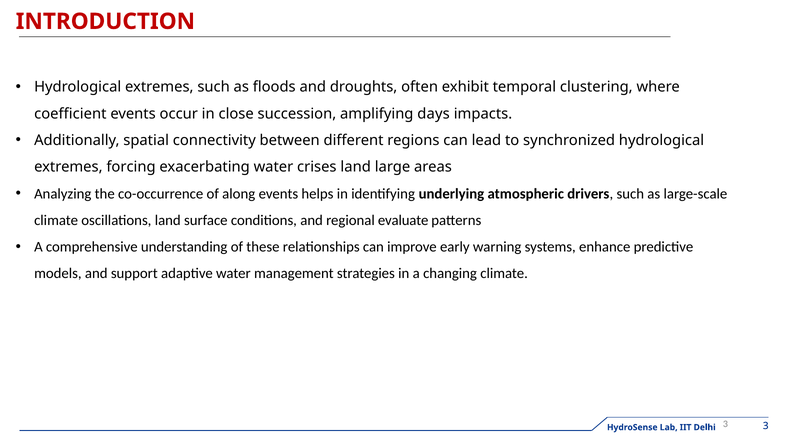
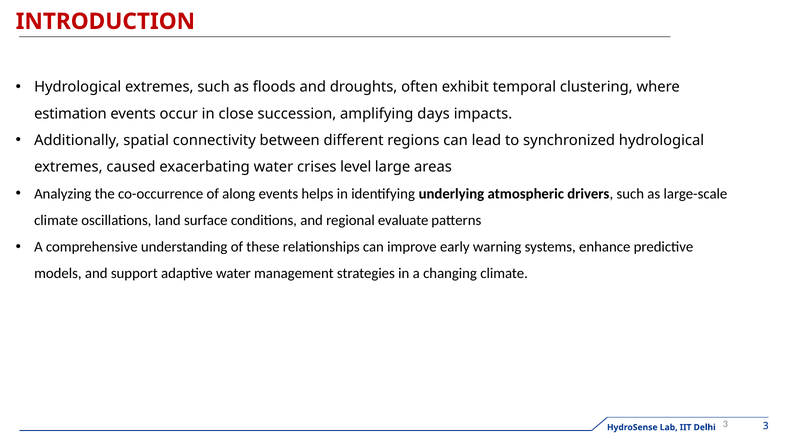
coefficient: coefficient -> estimation
forcing: forcing -> caused
crises land: land -> level
